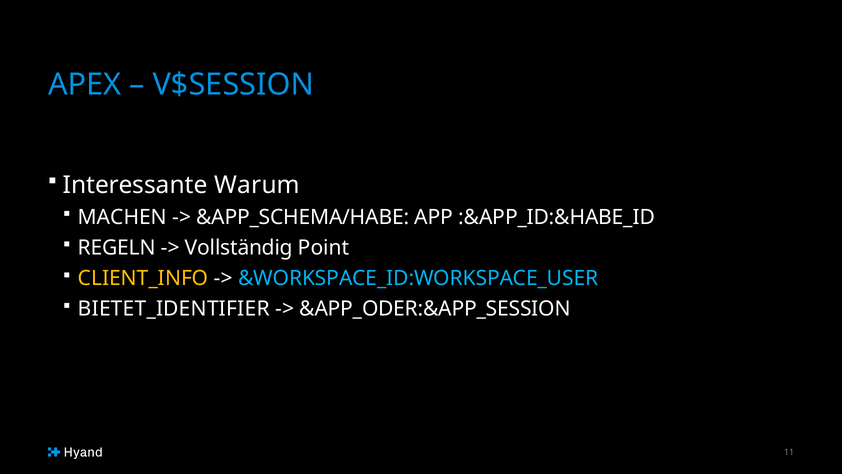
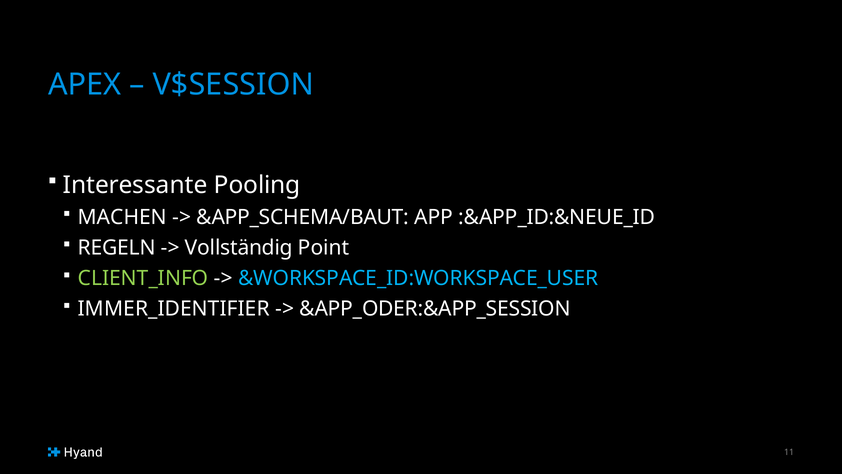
Warum: Warum -> Pooling
&APP_SCHEMA/HABE: &APP_SCHEMA/HABE -> &APP_SCHEMA/BAUT
:&APP_ID:&HABE_ID: :&APP_ID:&HABE_ID -> :&APP_ID:&NEUE_ID
CLIENT_INFO colour: yellow -> light green
BIETET_IDENTIFIER: BIETET_IDENTIFIER -> IMMER_IDENTIFIER
